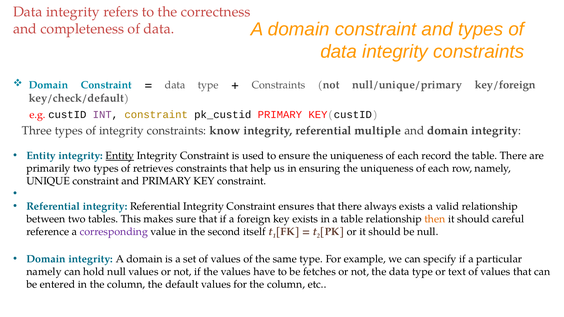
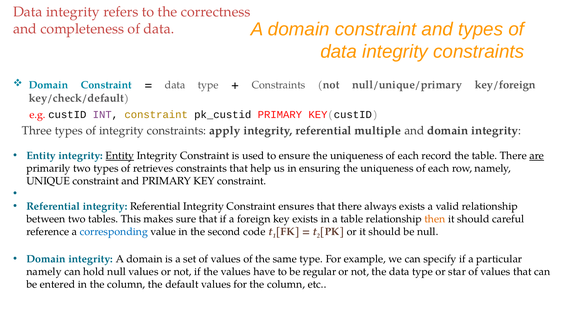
know: know -> apply
are underline: none -> present
corresponding colour: purple -> blue
itself: itself -> code
fetches: fetches -> regular
text: text -> star
